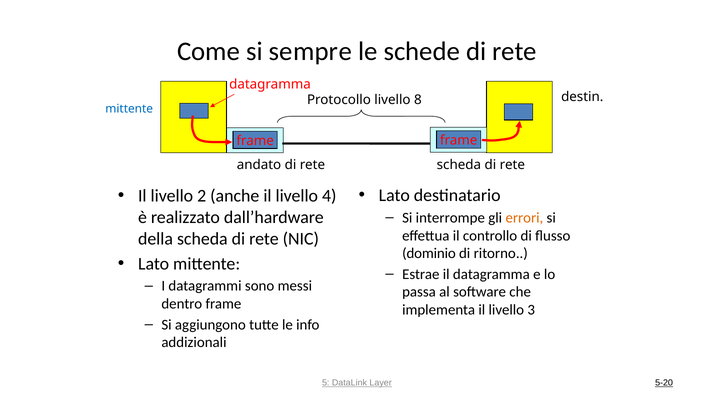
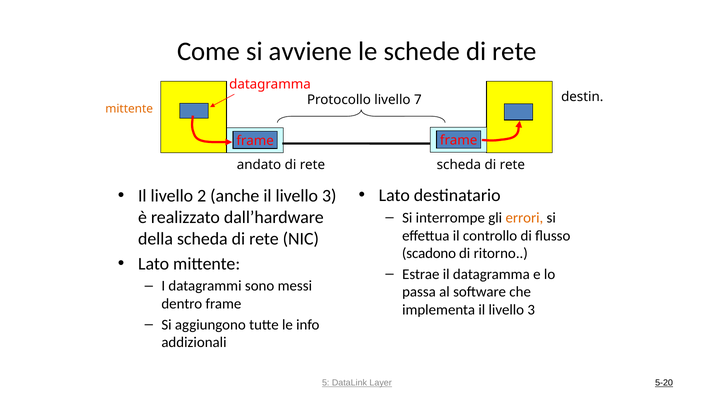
sempre: sempre -> avviene
8: 8 -> 7
mittente at (129, 109) colour: blue -> orange
anche il livello 4: 4 -> 3
dominio: dominio -> scadono
